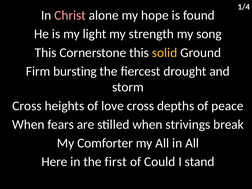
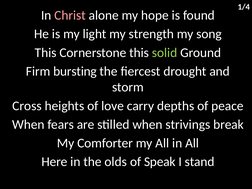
solid colour: yellow -> light green
love cross: cross -> carry
first: first -> olds
Could: Could -> Speak
